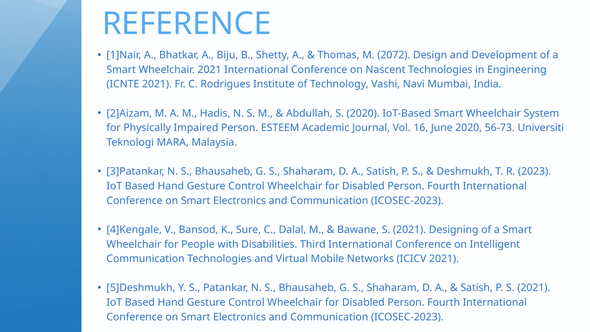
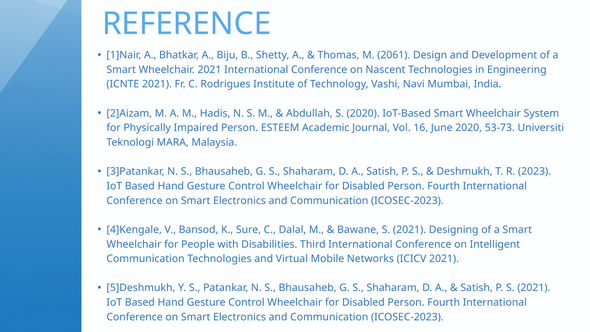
2072: 2072 -> 2061
56-73: 56-73 -> 53-73
